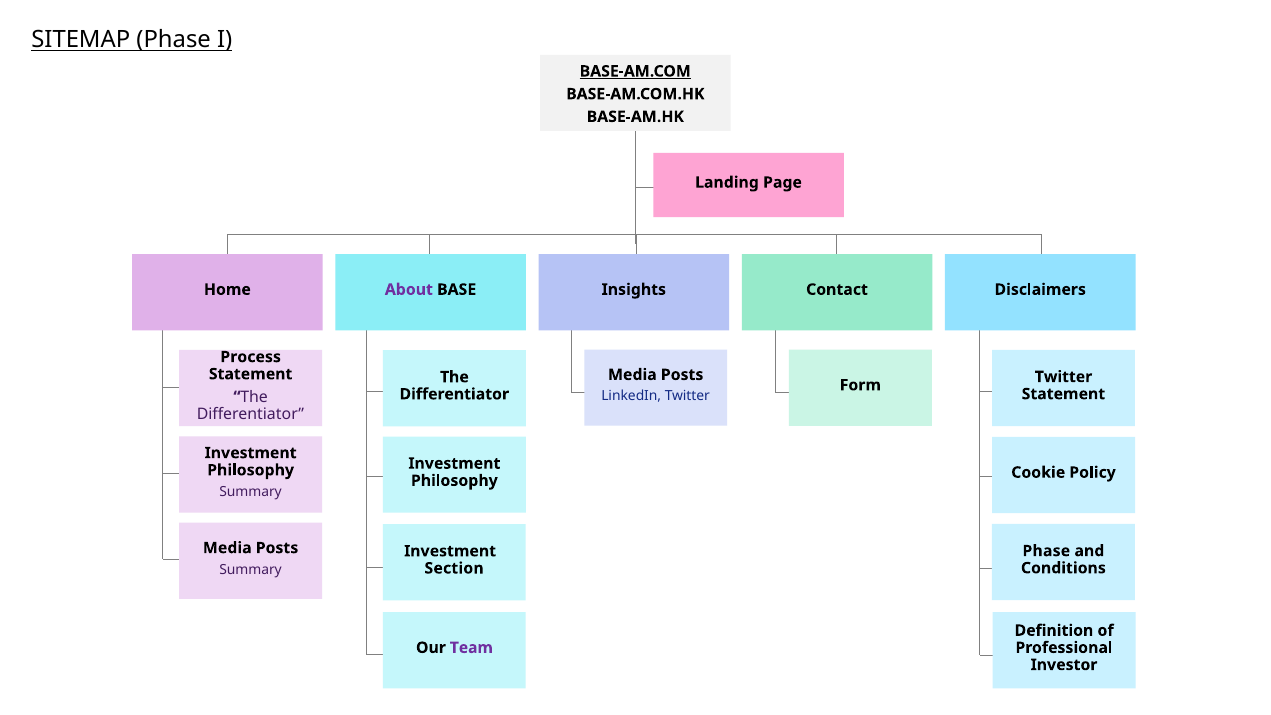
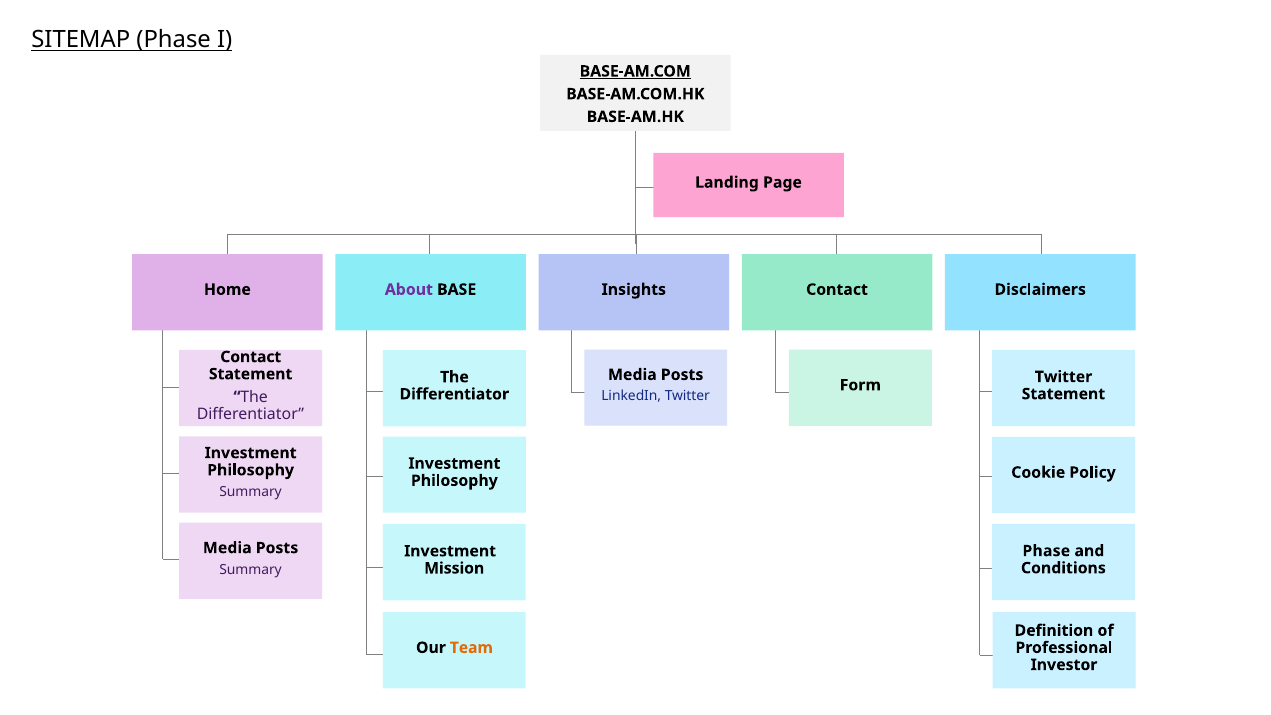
Process at (251, 357): Process -> Contact
Section: Section -> Mission
Team colour: purple -> orange
